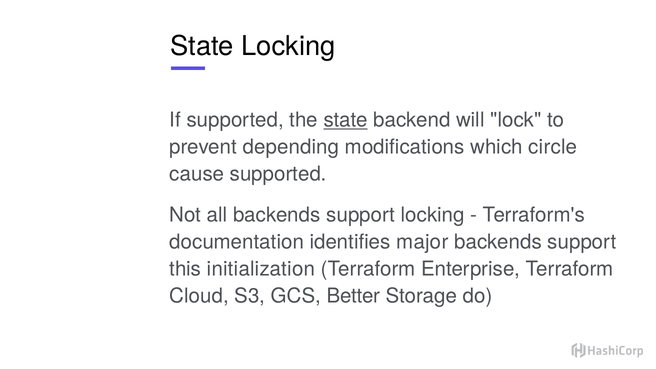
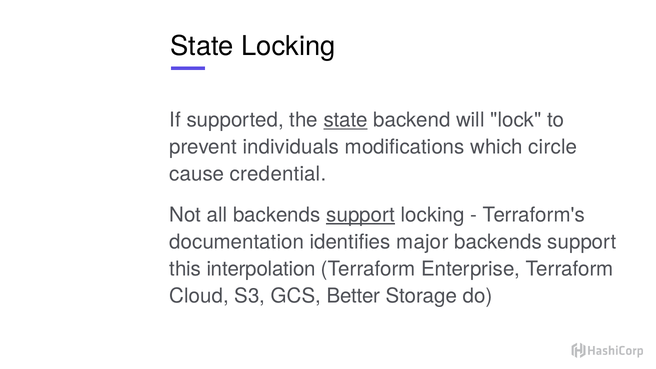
depending: depending -> individuals
cause supported: supported -> credential
support at (361, 215) underline: none -> present
initialization: initialization -> interpolation
